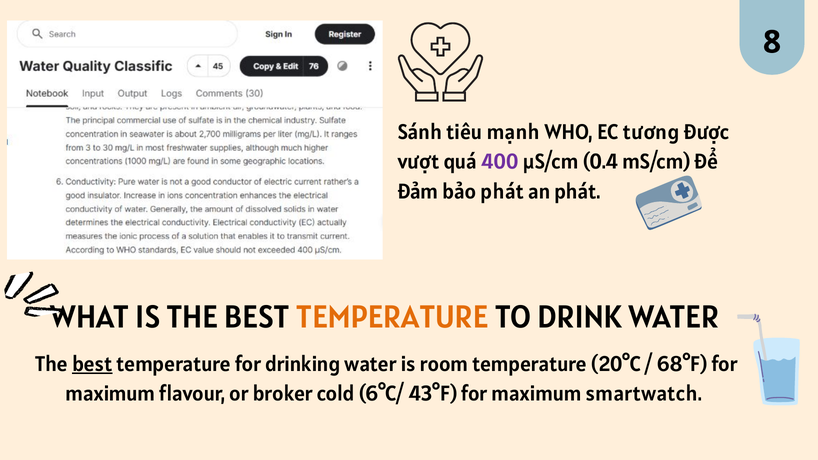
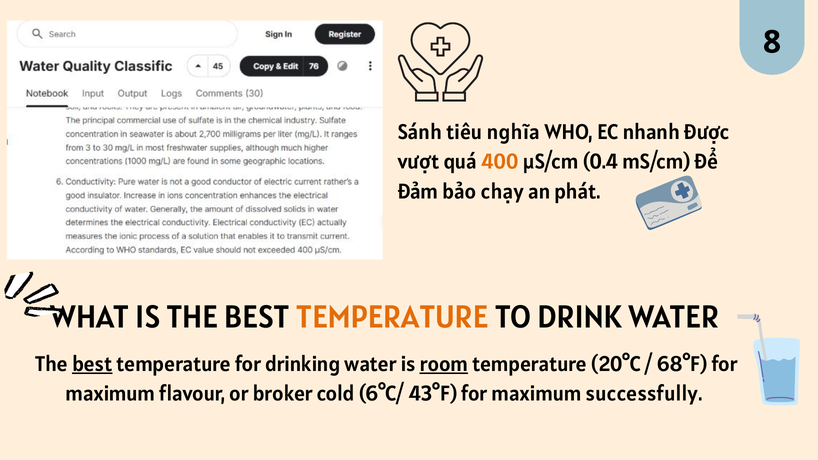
mạnh: mạnh -> nghĩa
tương: tương -> nhanh
400 colour: purple -> orange
bảo phát: phát -> chạy
room underline: none -> present
smartwatch: smartwatch -> successfully
